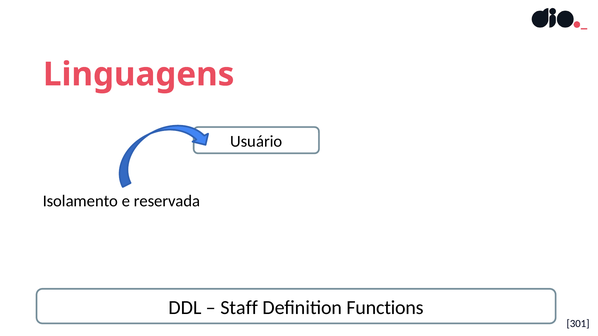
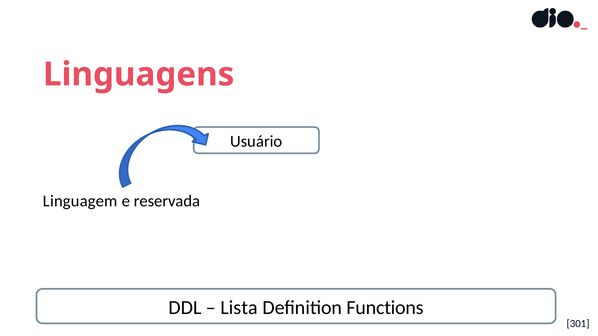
Isolamento: Isolamento -> Linguagem
Staff: Staff -> Lista
